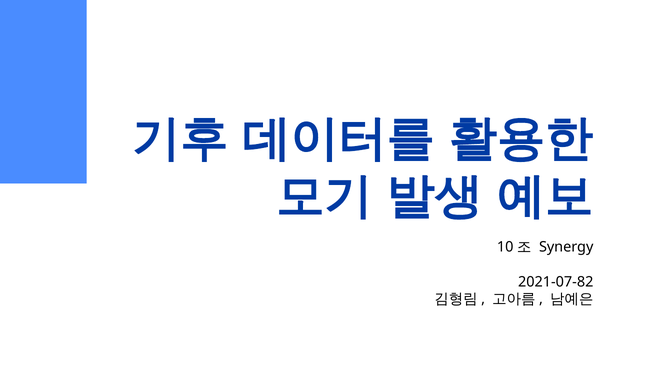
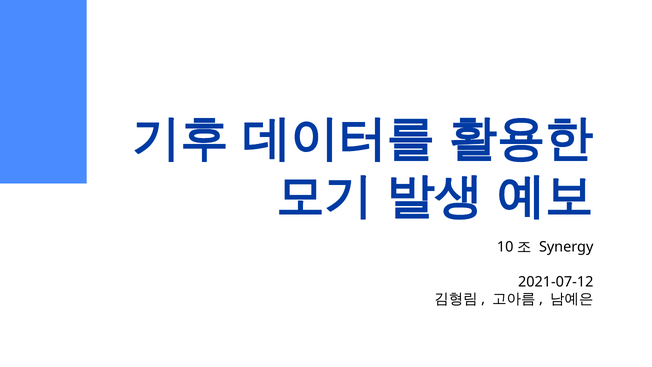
2021-07-82: 2021-07-82 -> 2021-07-12
